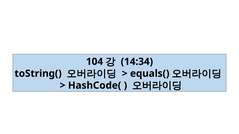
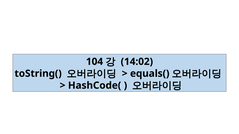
14:34: 14:34 -> 14:02
